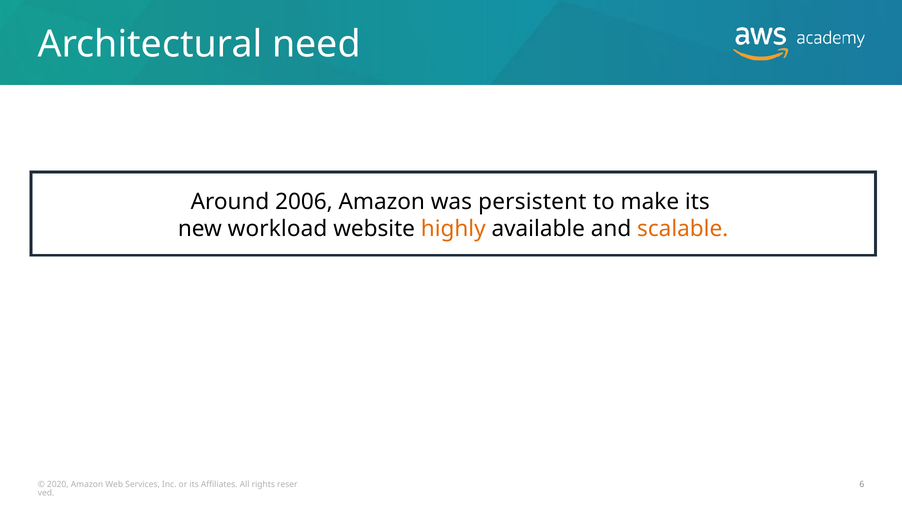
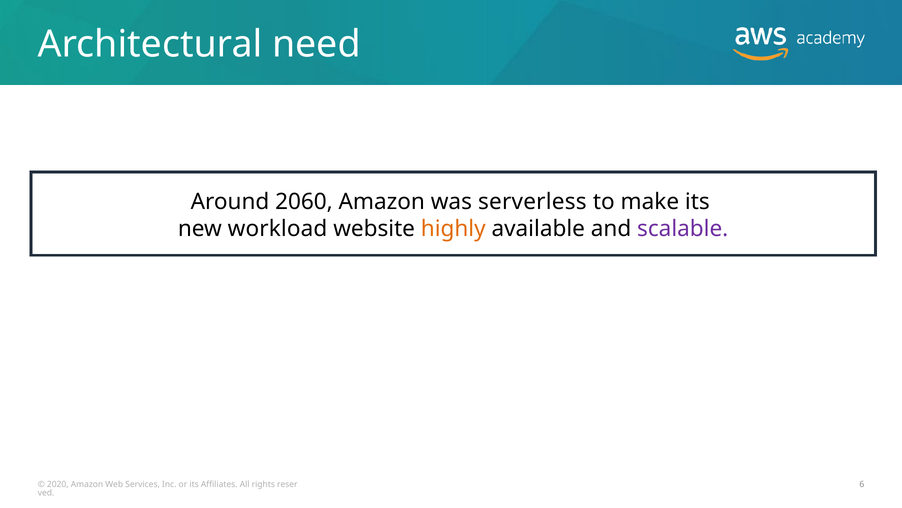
2006: 2006 -> 2060
persistent: persistent -> serverless
scalable colour: orange -> purple
